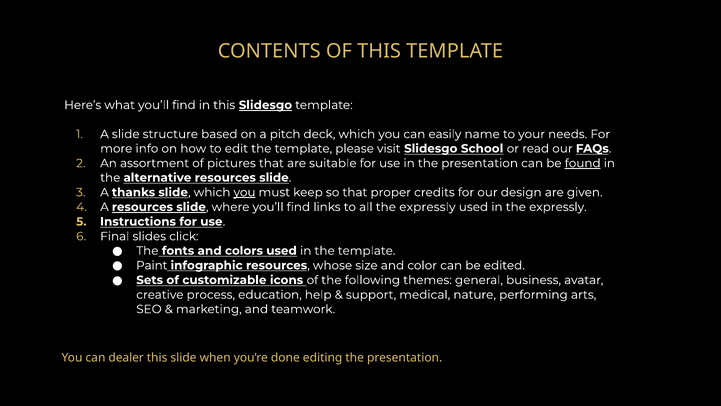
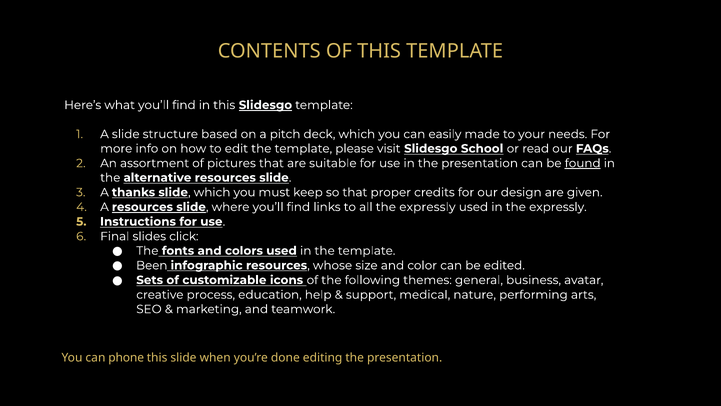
name: name -> made
you at (245, 192) underline: present -> none
Paint: Paint -> Been
dealer: dealer -> phone
